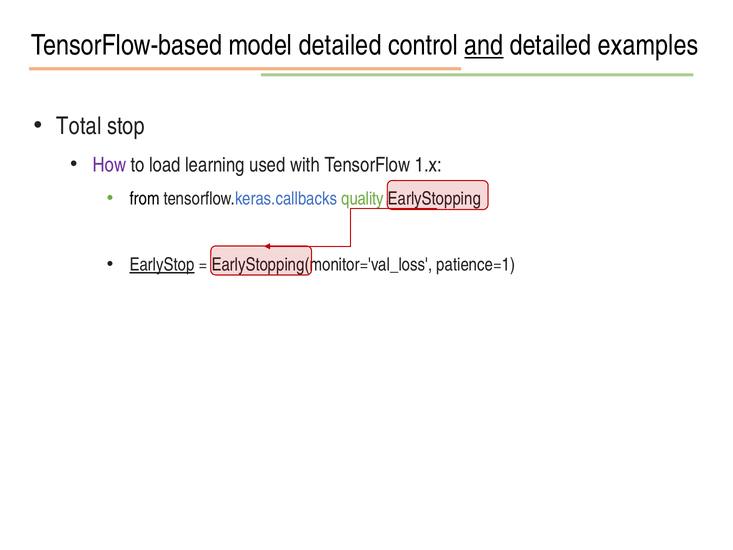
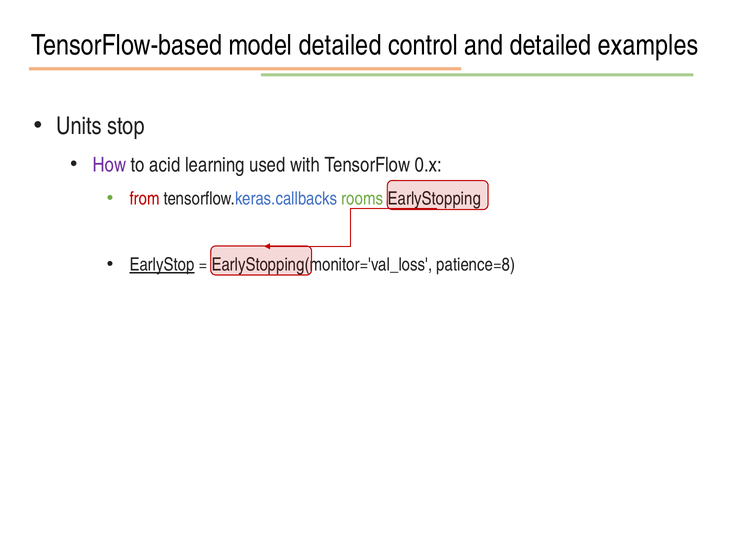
and underline: present -> none
Total: Total -> Units
load: load -> acid
1.x: 1.x -> 0.x
from colour: black -> red
quality: quality -> rooms
patience=1: patience=1 -> patience=8
